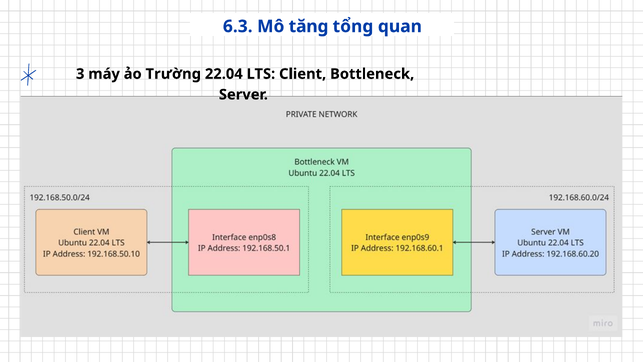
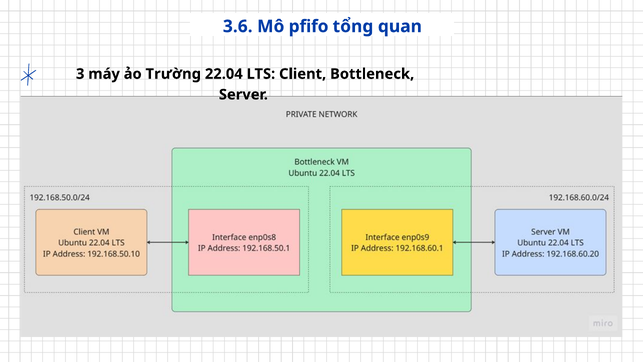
6.3: 6.3 -> 3.6
tăng: tăng -> pfifo
